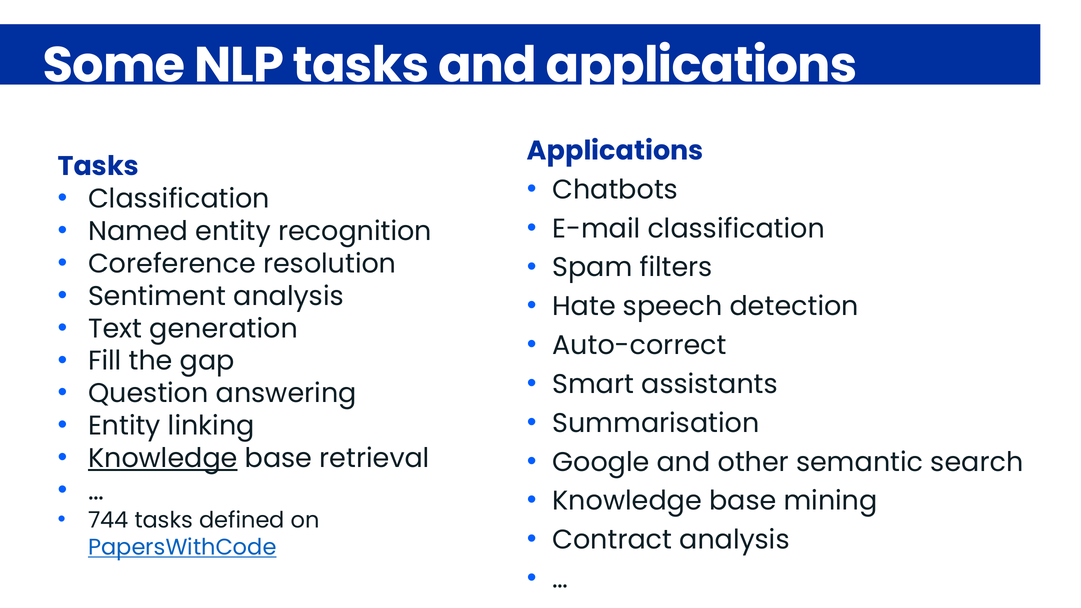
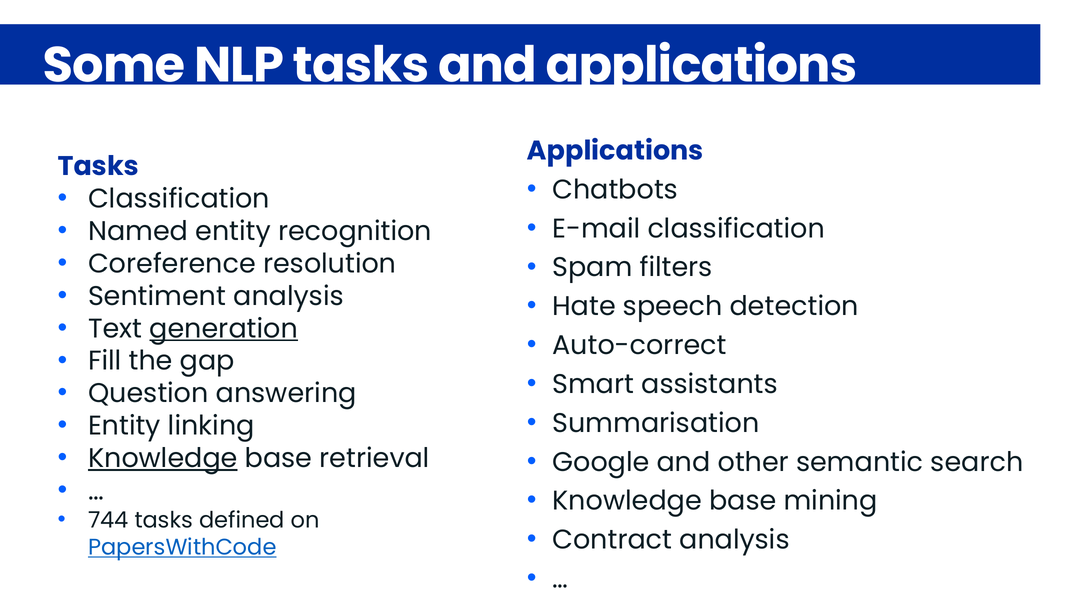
generation underline: none -> present
